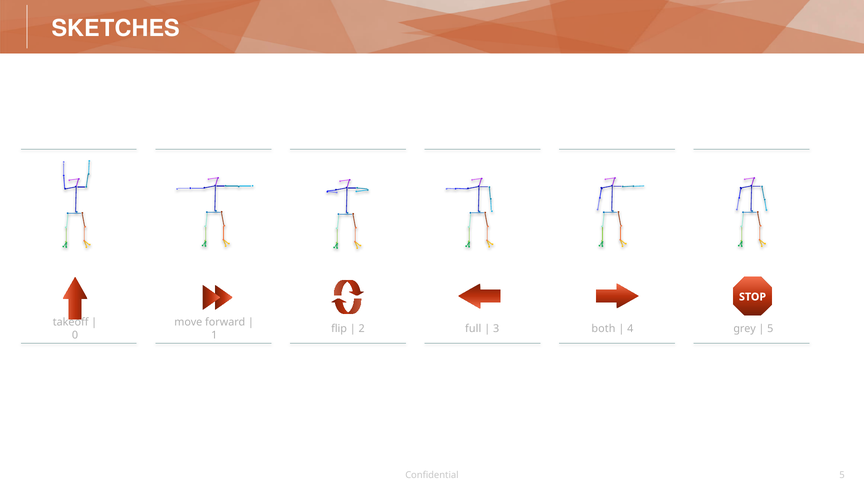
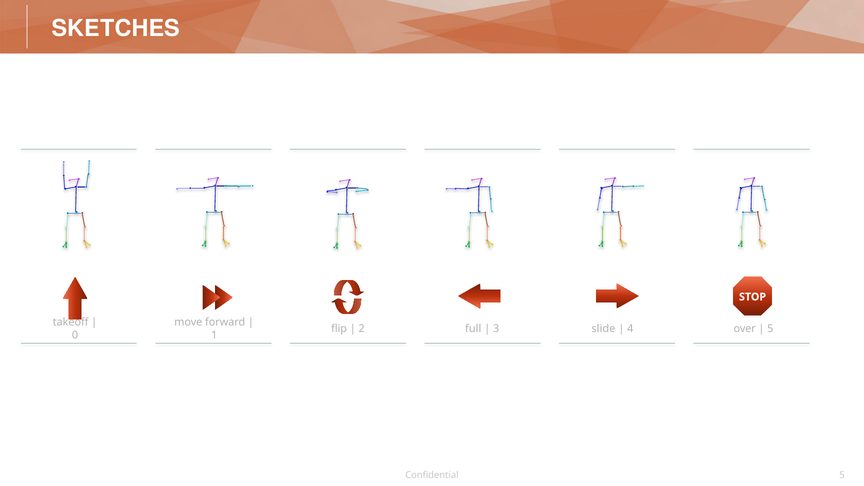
both: both -> slide
grey: grey -> over
